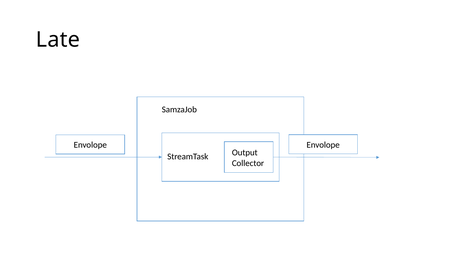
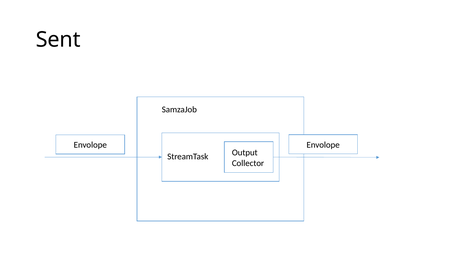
Late: Late -> Sent
